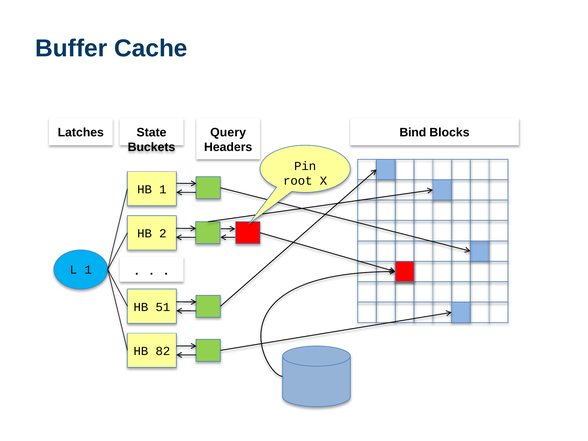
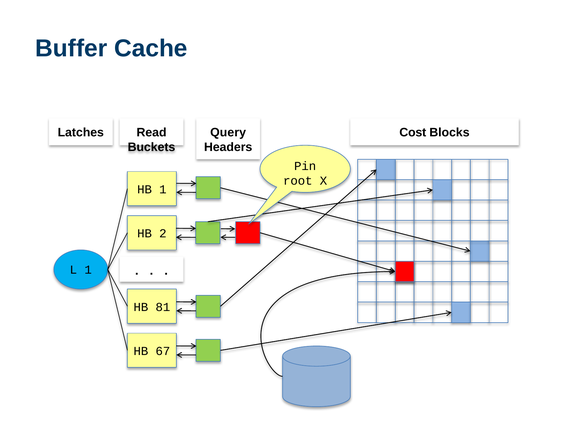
State: State -> Read
Bind: Bind -> Cost
51: 51 -> 81
82: 82 -> 67
